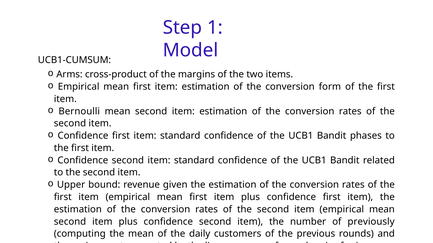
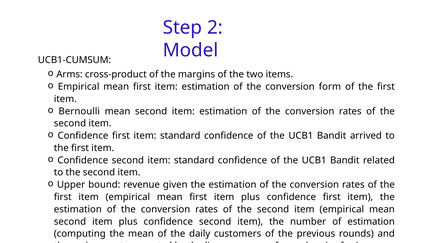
1: 1 -> 2
Bandit phases: phases -> arrived
of previously: previously -> estimation
